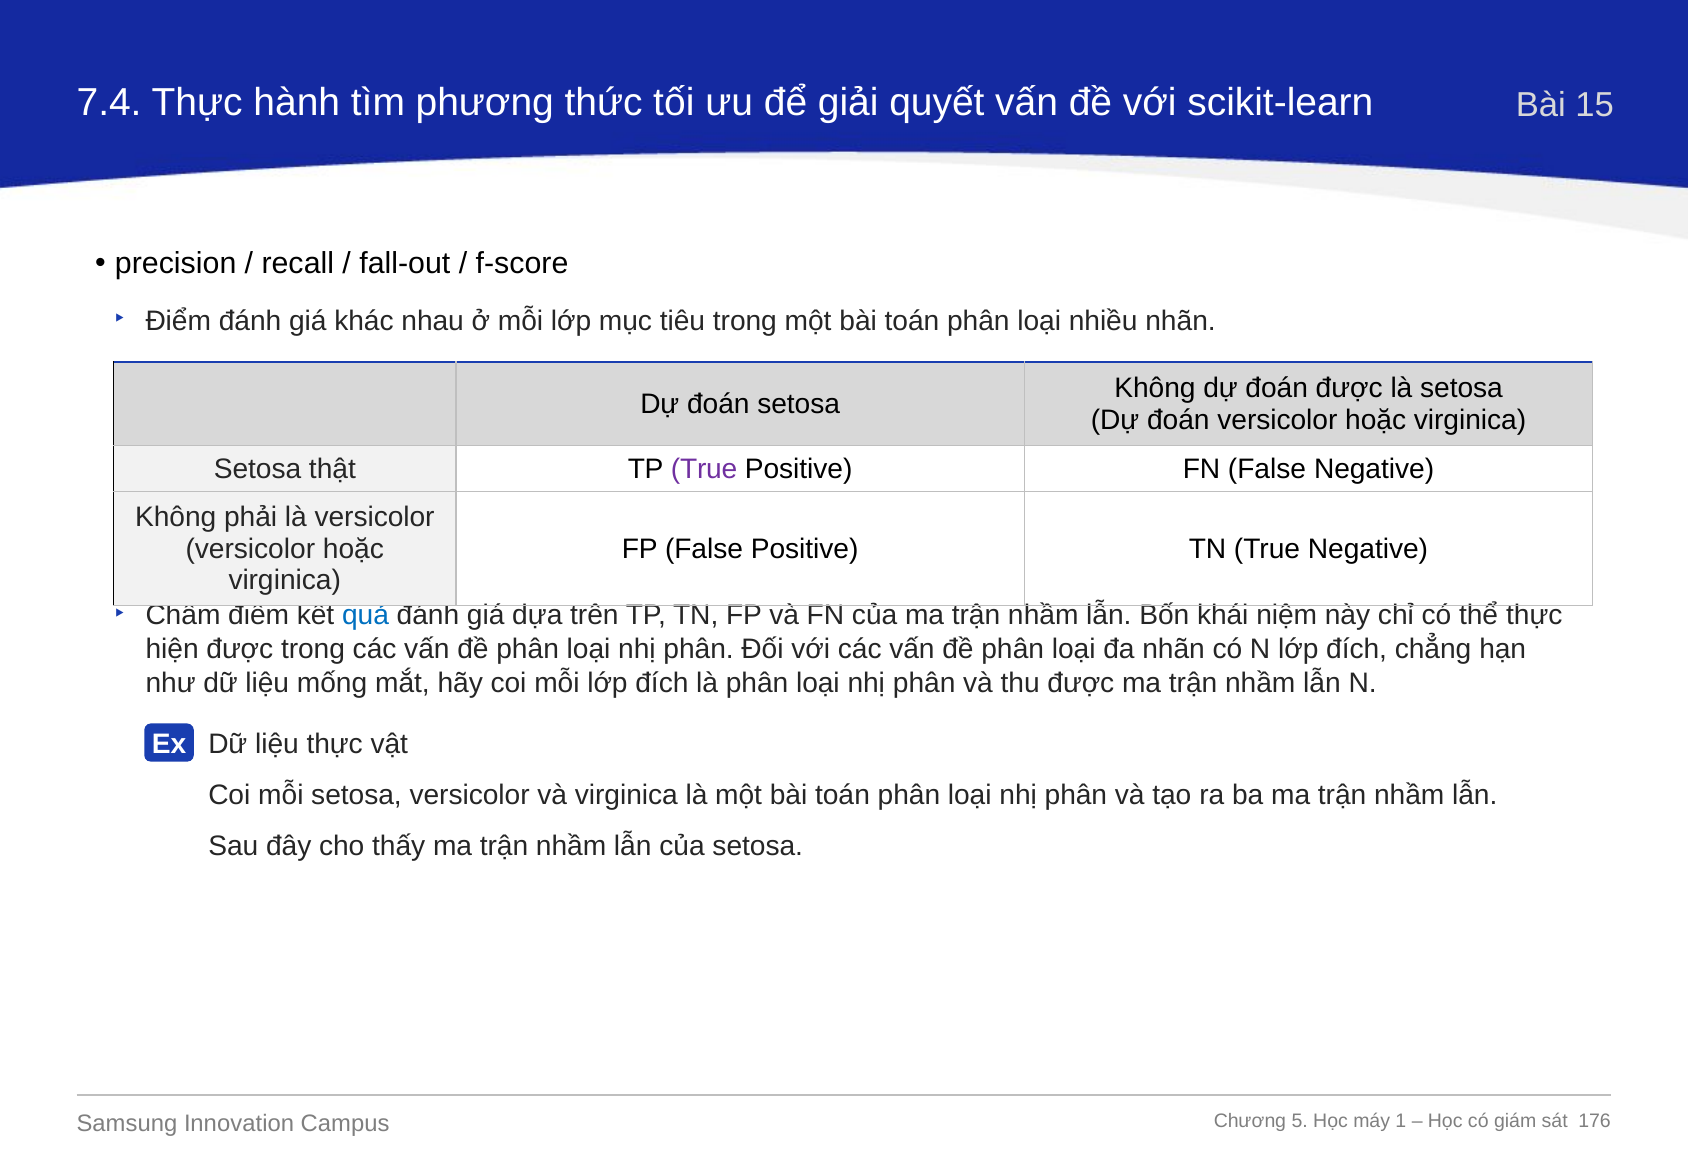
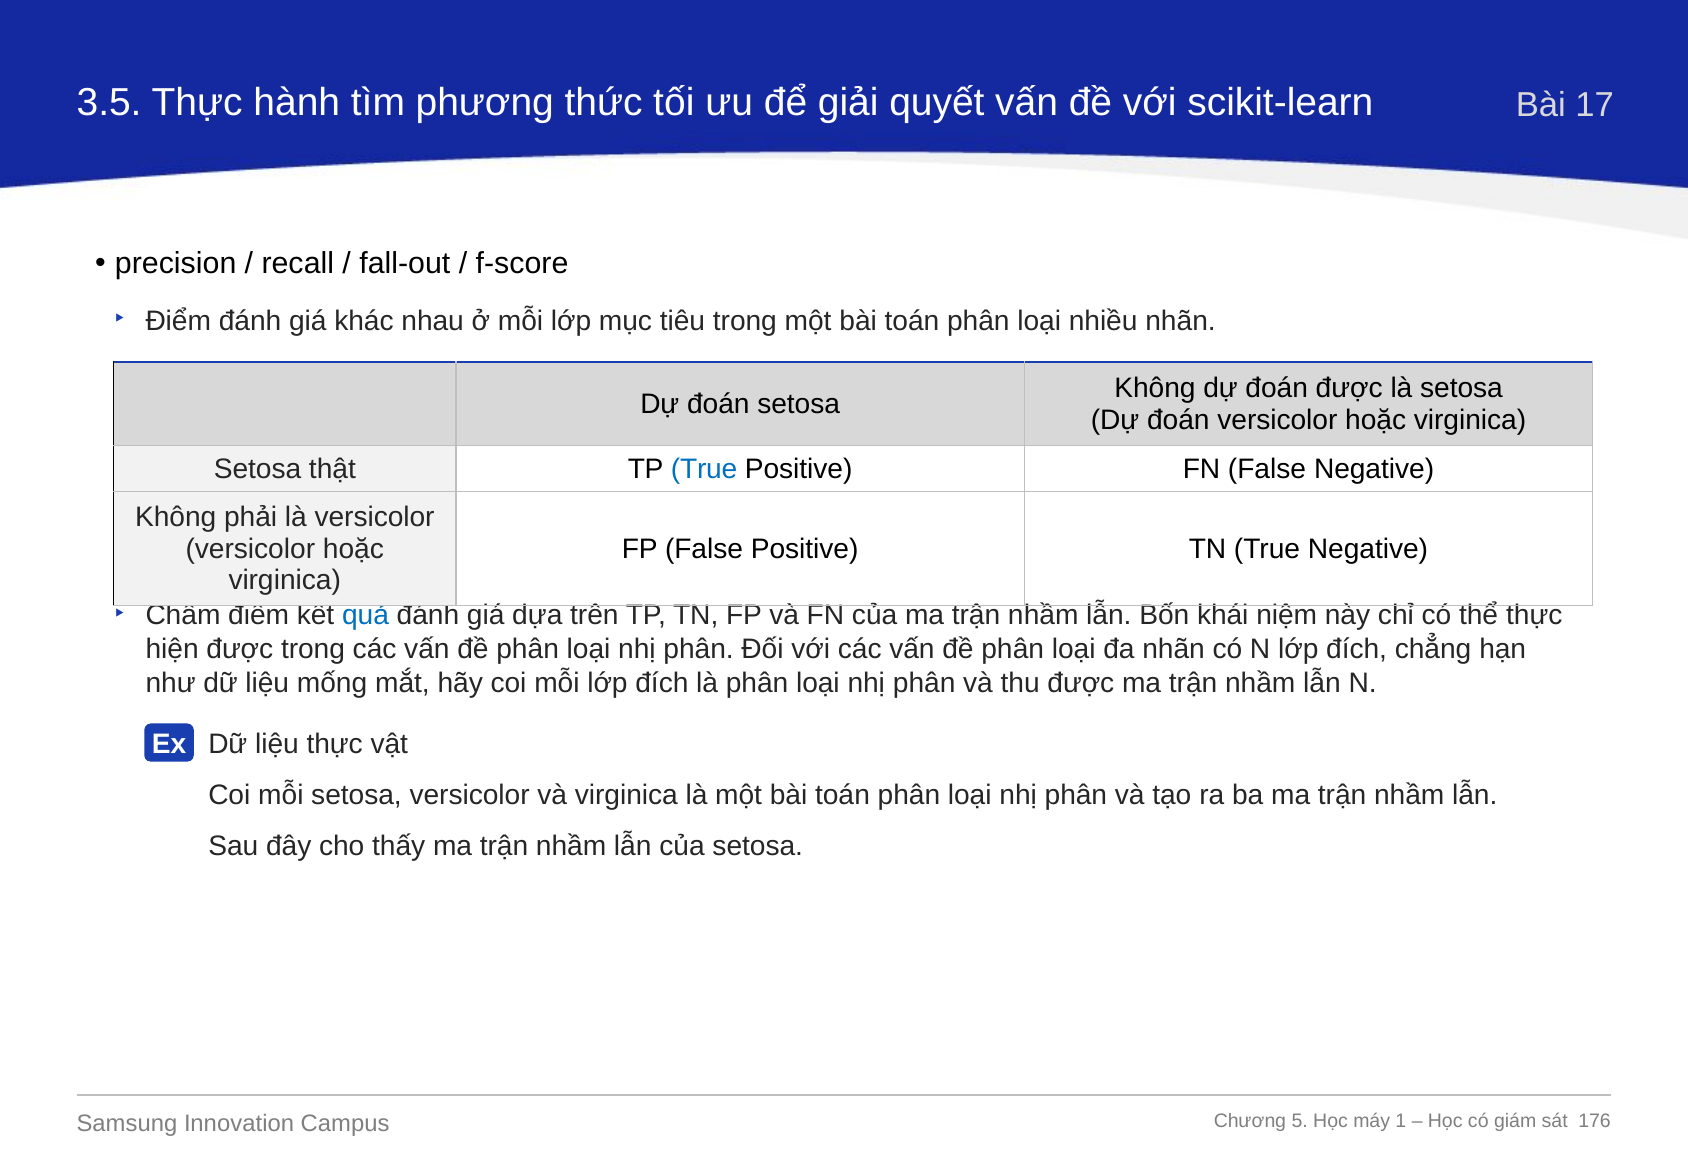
7.4: 7.4 -> 3.5
15: 15 -> 17
True at (704, 469) colour: purple -> blue
